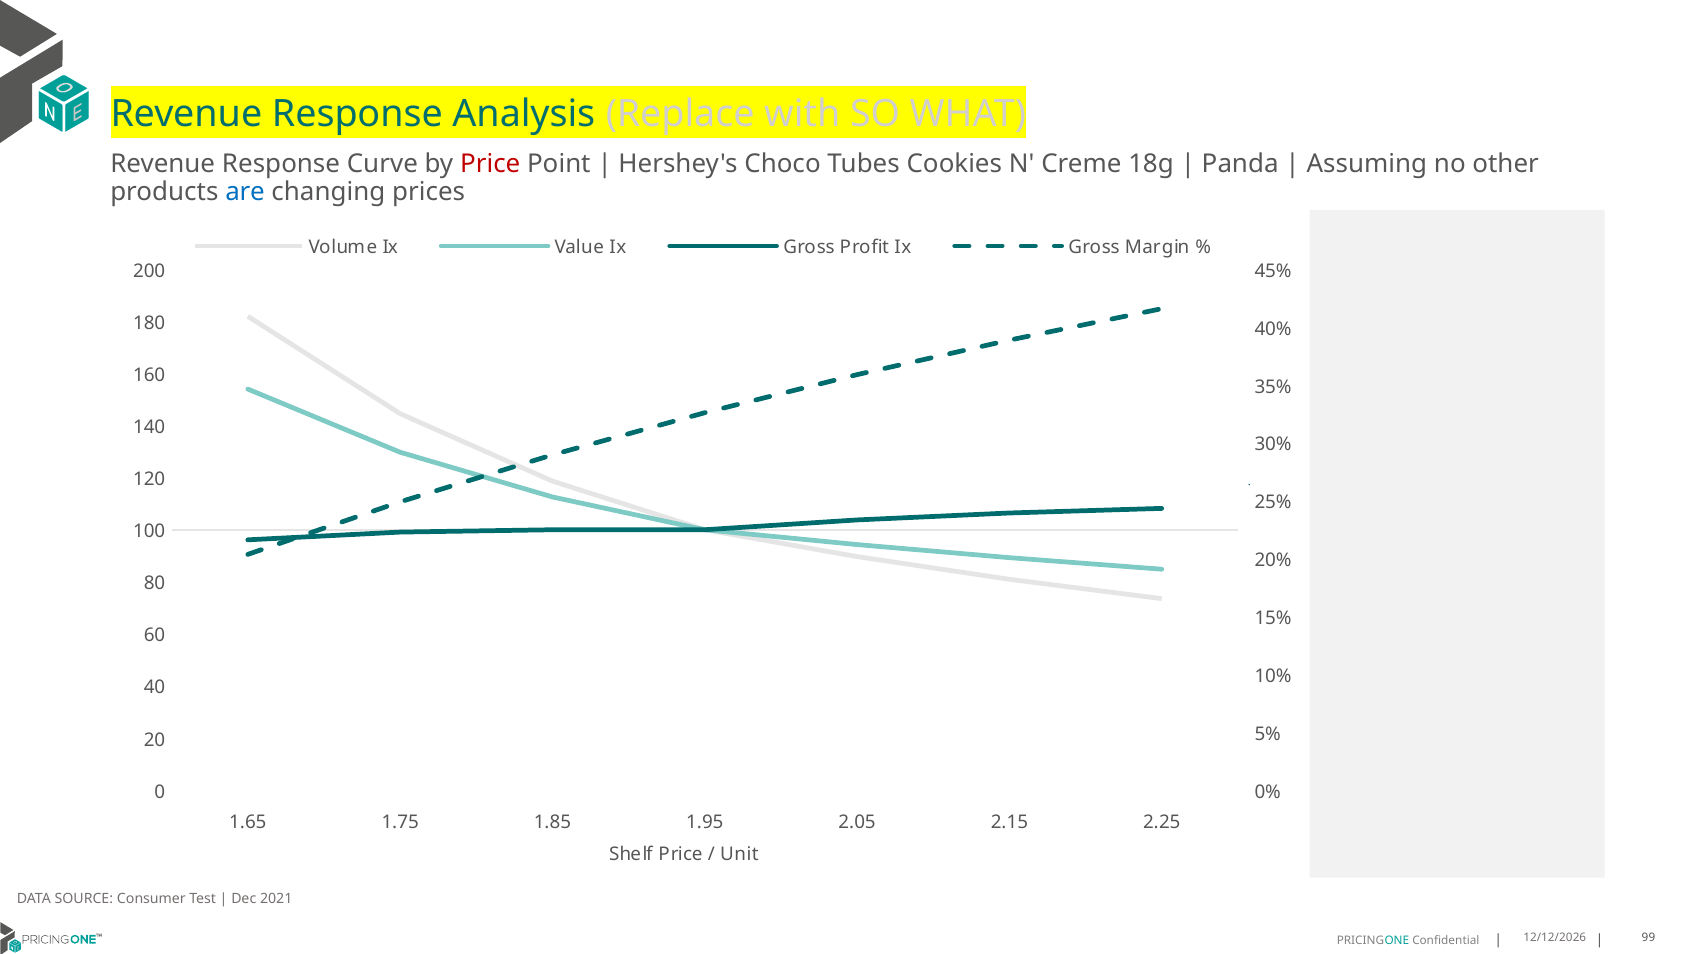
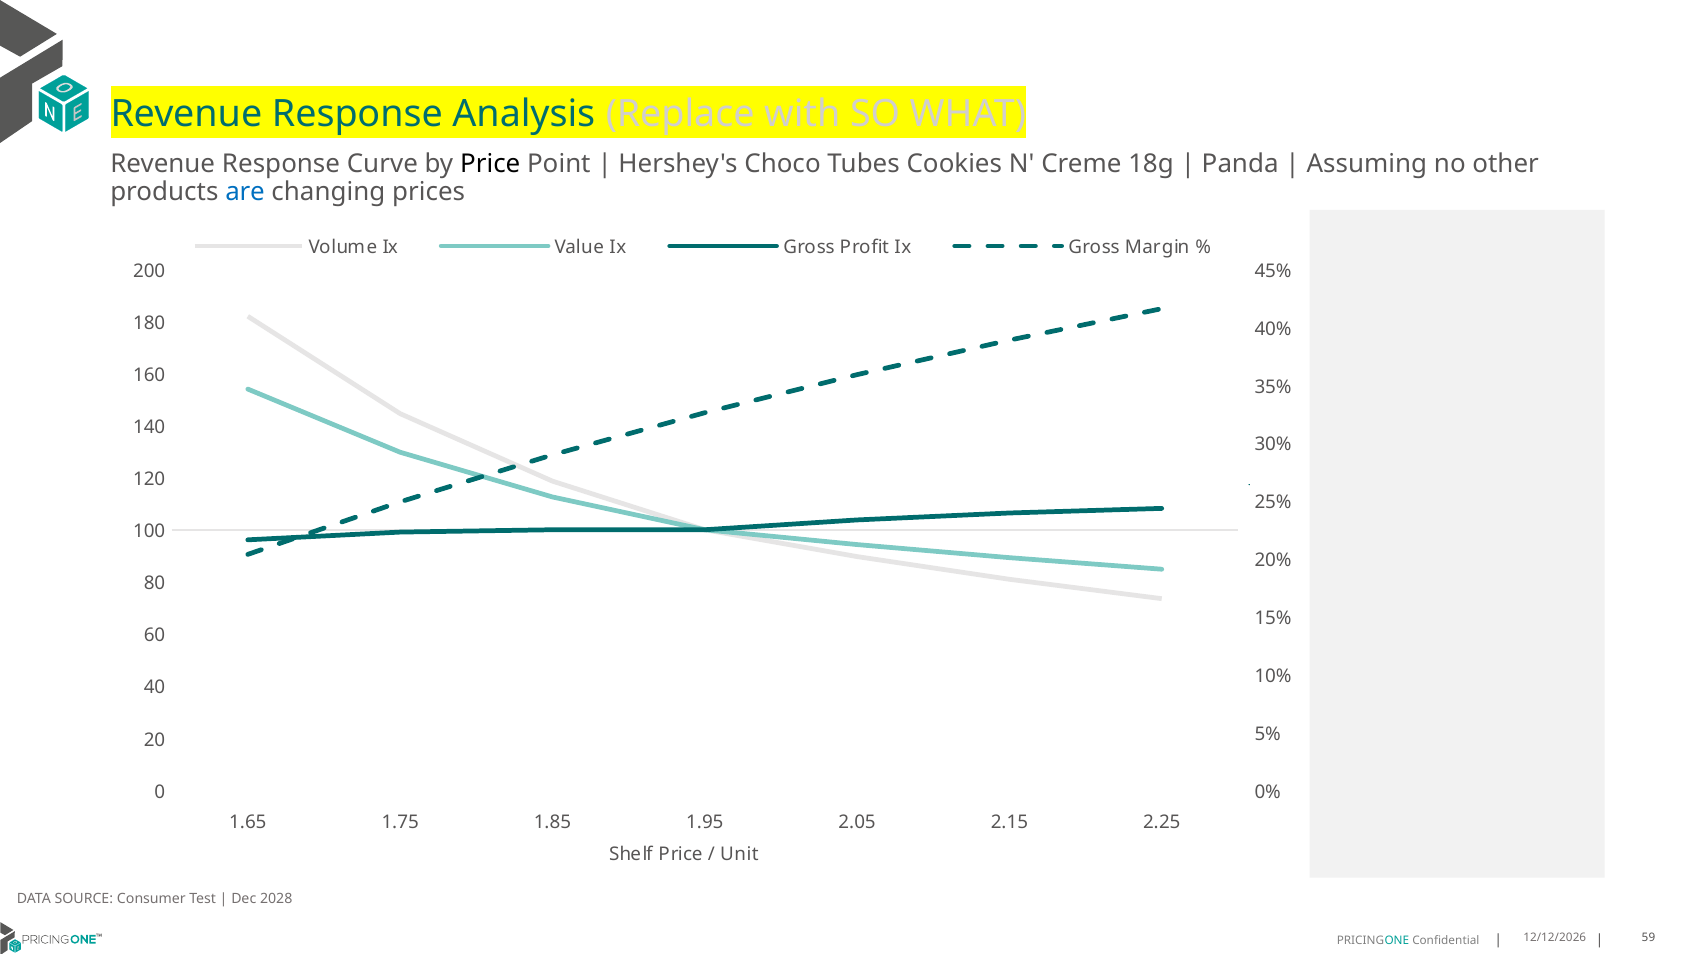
Price at (490, 164) colour: red -> black
2021: 2021 -> 2028
99: 99 -> 59
